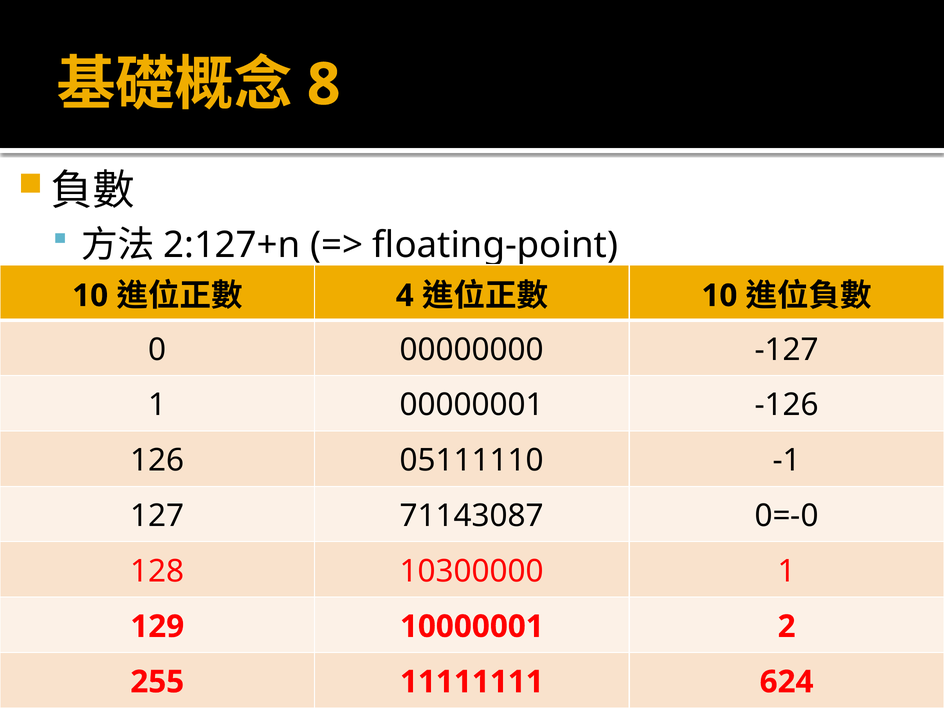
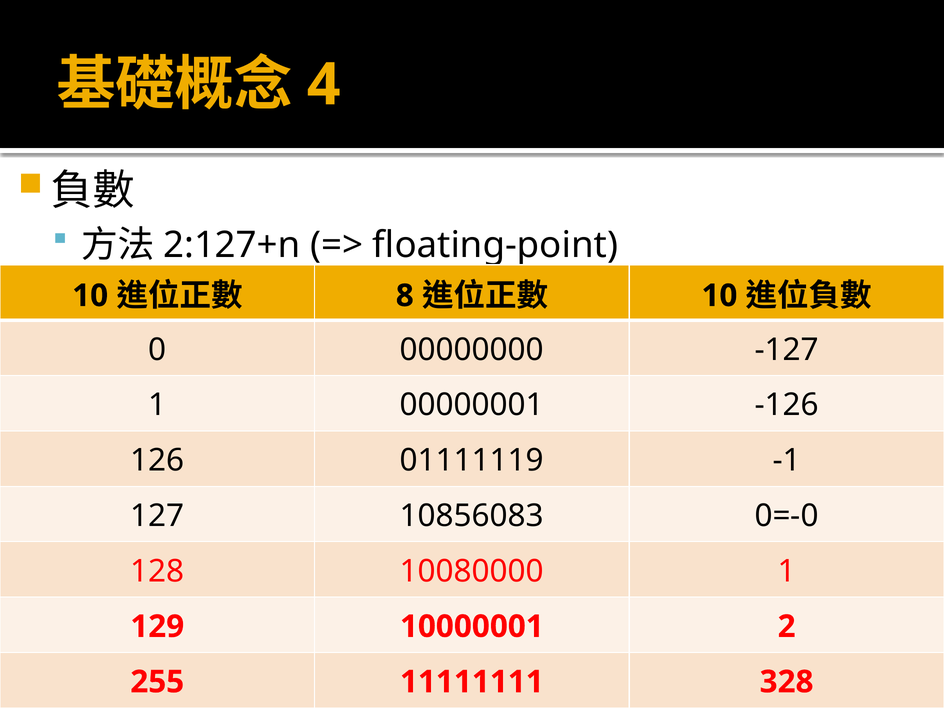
8: 8 -> 4
4: 4 -> 8
05111110: 05111110 -> 01111119
71143087: 71143087 -> 10856083
10300000: 10300000 -> 10080000
624: 624 -> 328
